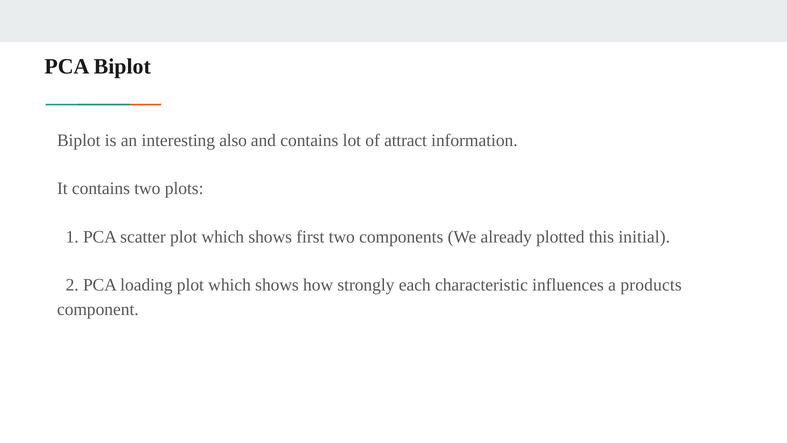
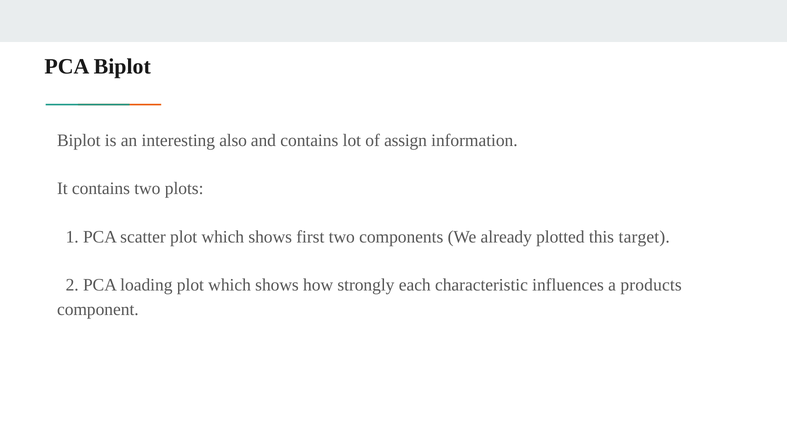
attract: attract -> assign
initial: initial -> target
